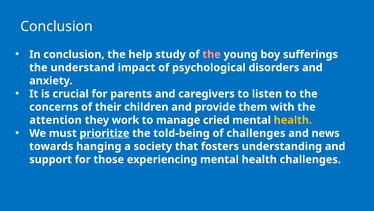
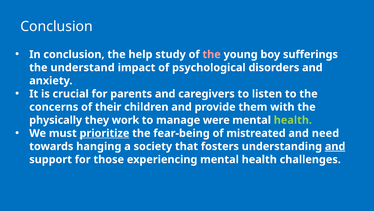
attention: attention -> physically
cried: cried -> were
health at (293, 120) colour: yellow -> light green
told-being: told-being -> fear-being
of challenges: challenges -> mistreated
news: news -> need
and at (335, 146) underline: none -> present
